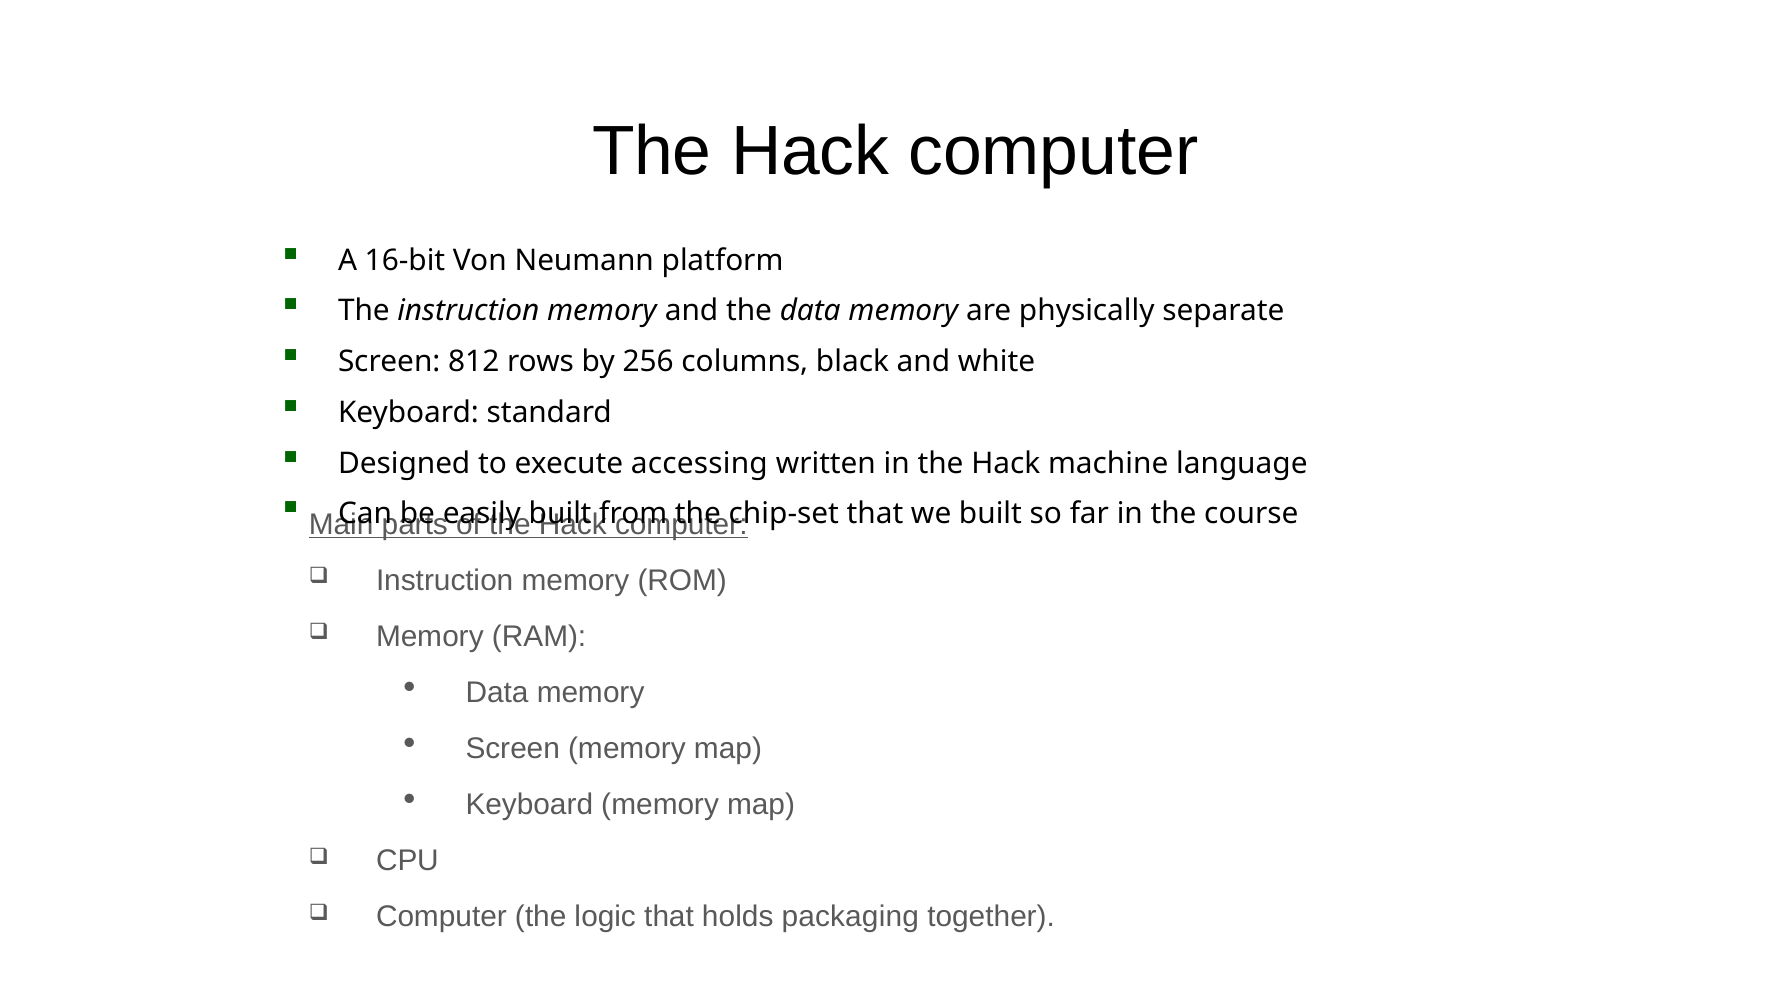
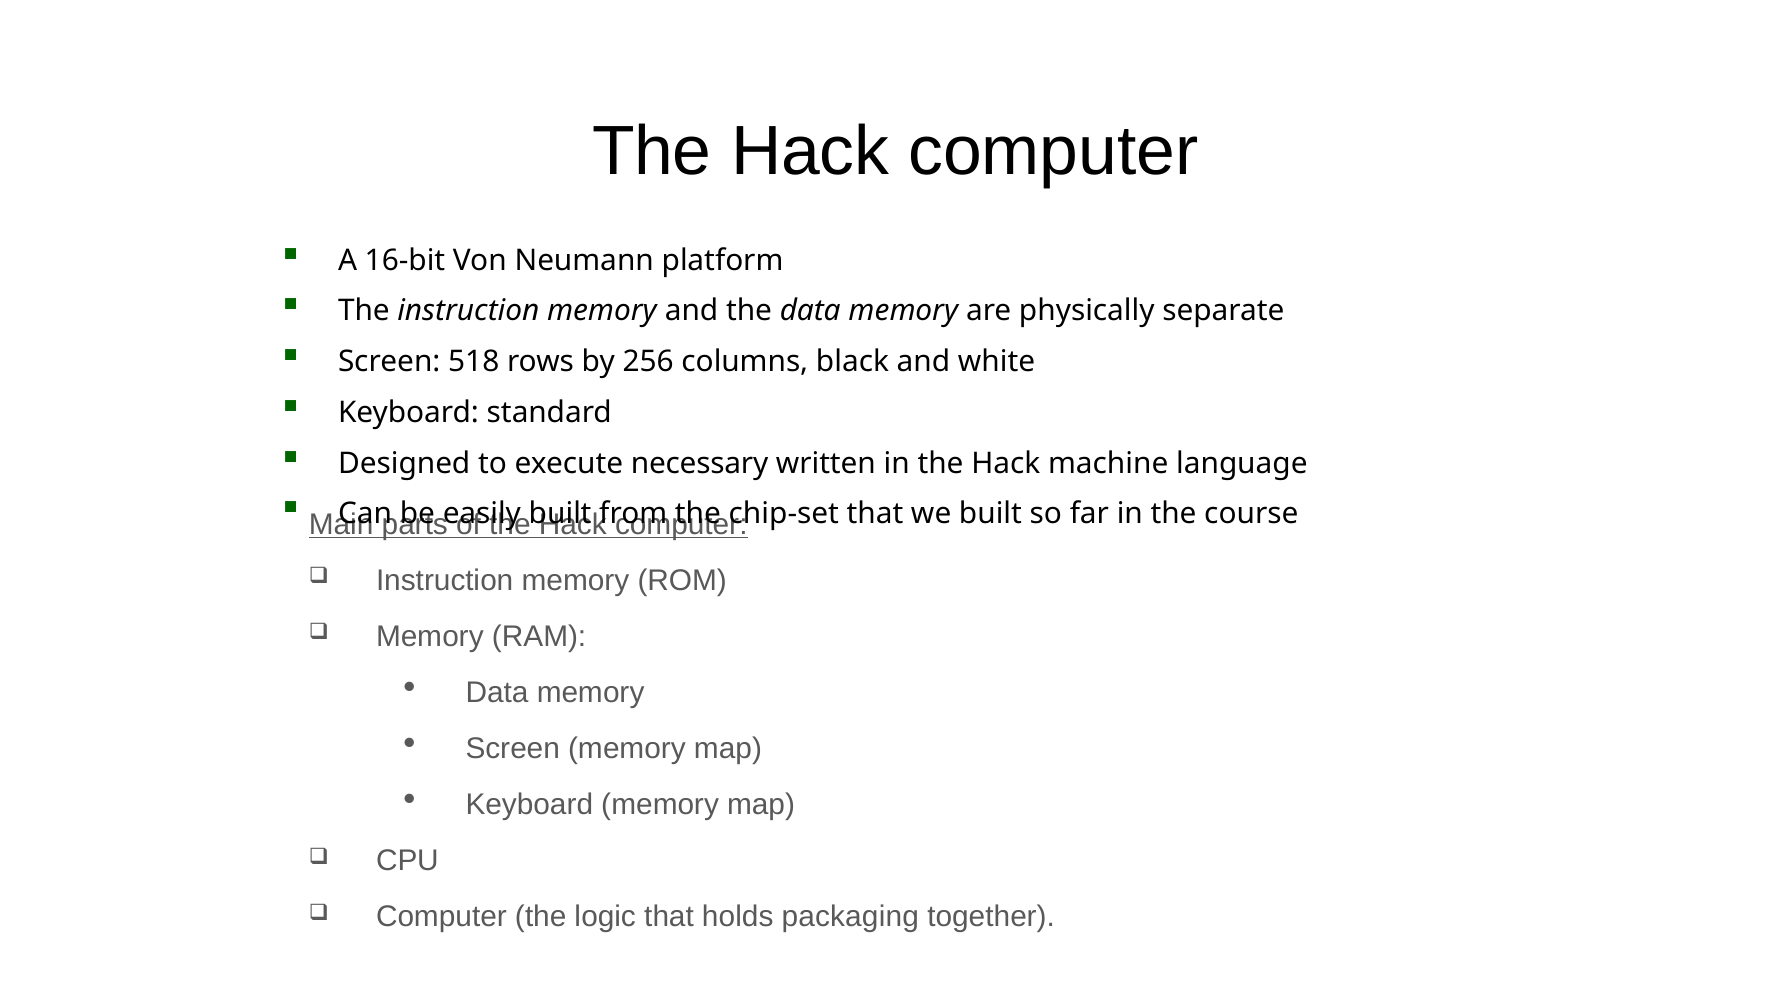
812: 812 -> 518
accessing: accessing -> necessary
